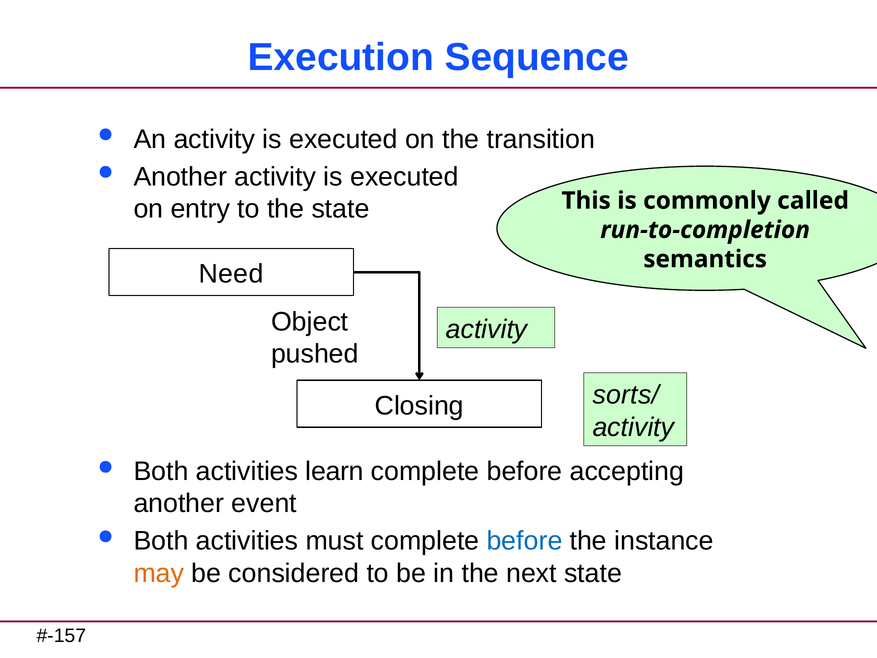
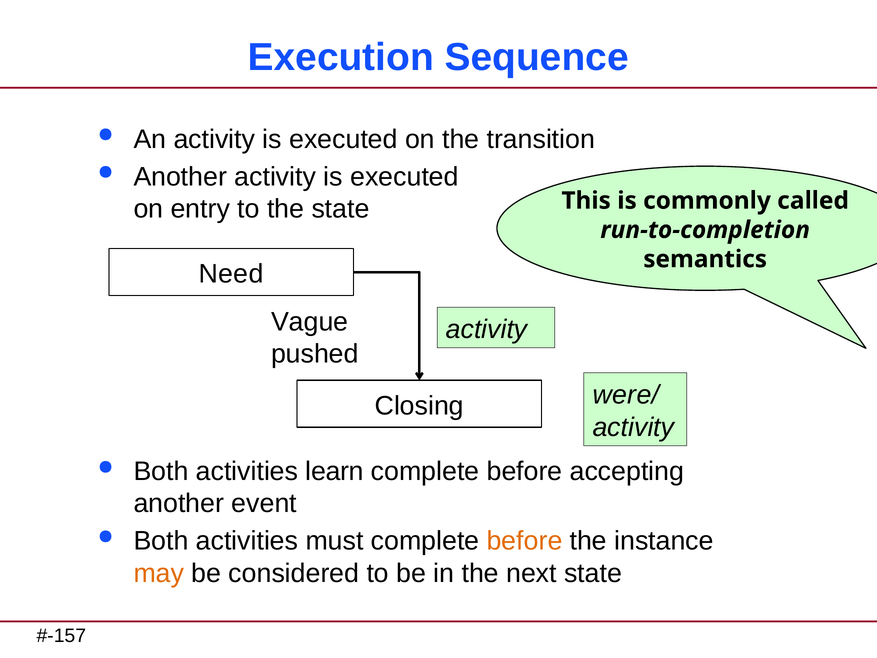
Object: Object -> Vague
sorts/: sorts/ -> were/
before at (525, 541) colour: blue -> orange
